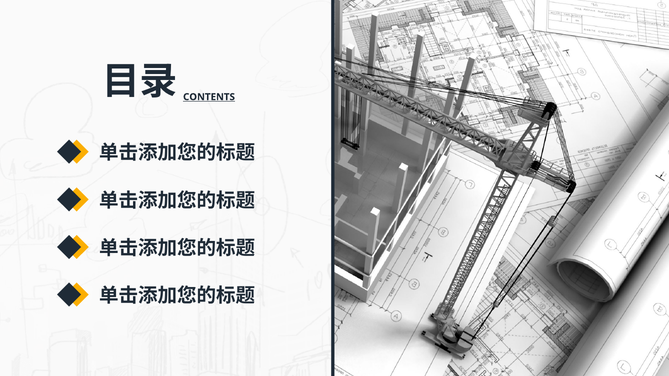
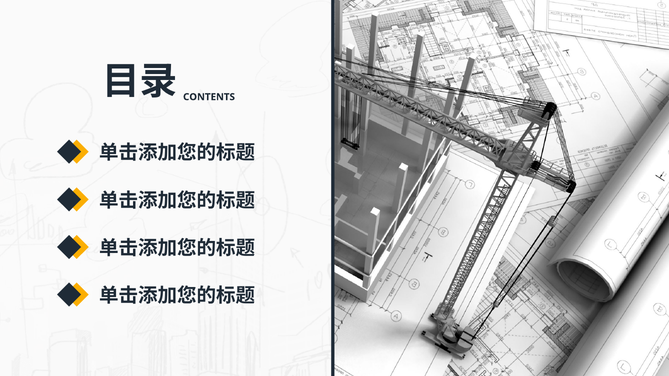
CONTENTS underline: present -> none
